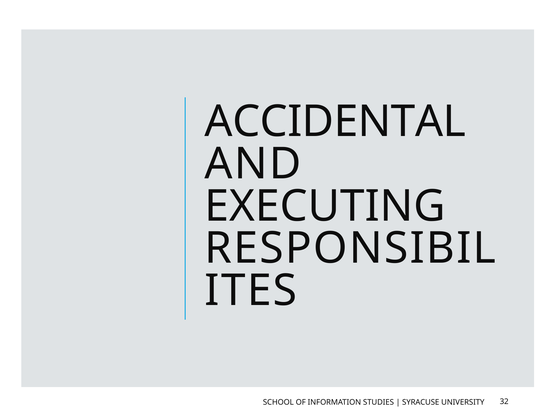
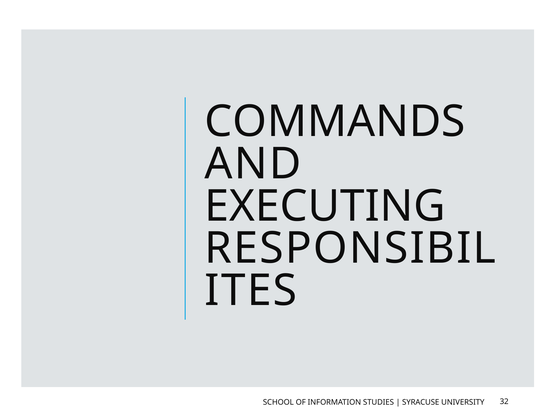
ACCIDENTAL: ACCIDENTAL -> COMMANDS
